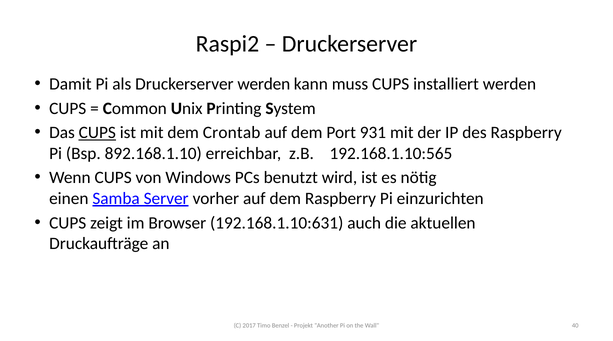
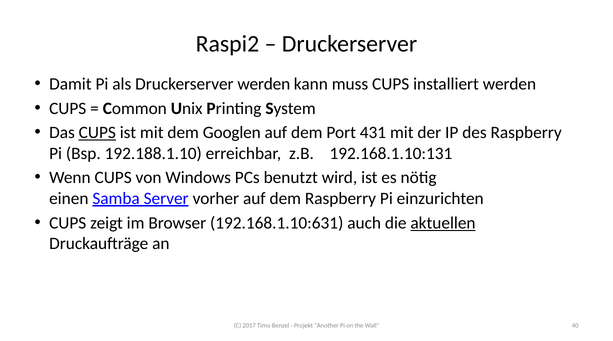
Crontab: Crontab -> Googlen
931: 931 -> 431
892.168.1.10: 892.168.1.10 -> 192.188.1.10
192.168.1.10:565: 192.168.1.10:565 -> 192.168.1.10:131
aktuellen underline: none -> present
